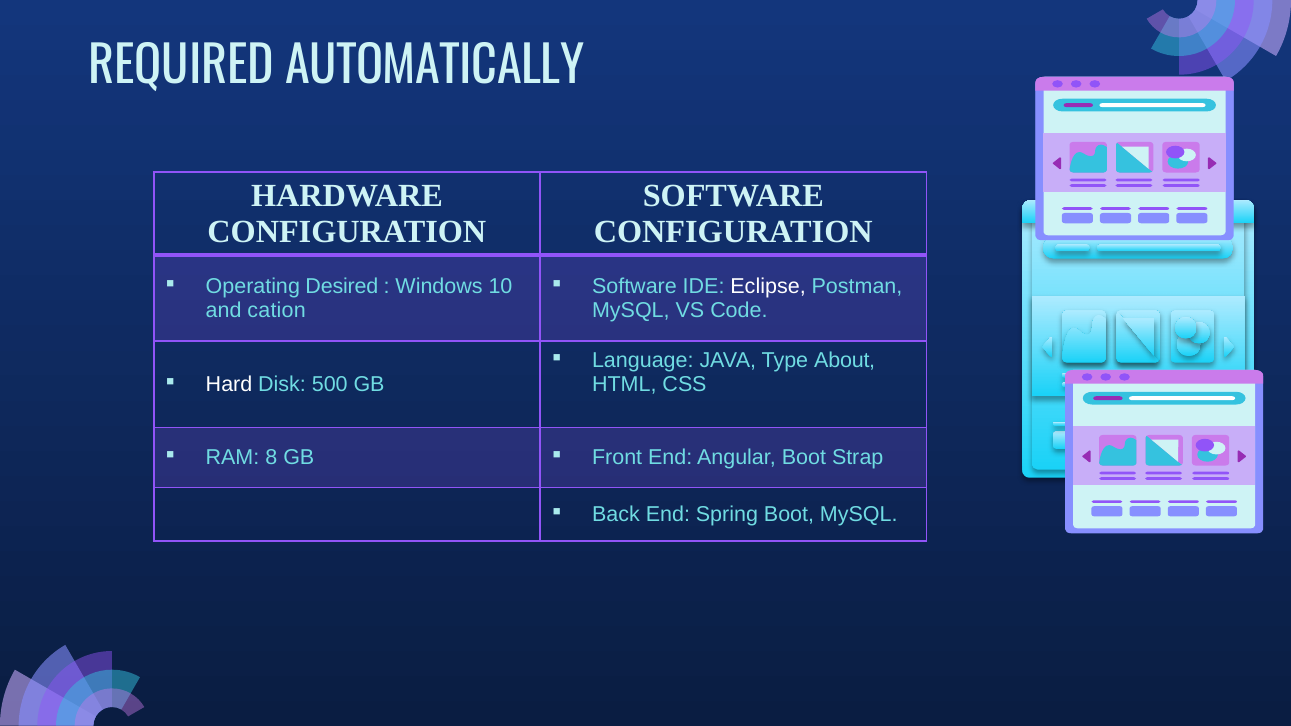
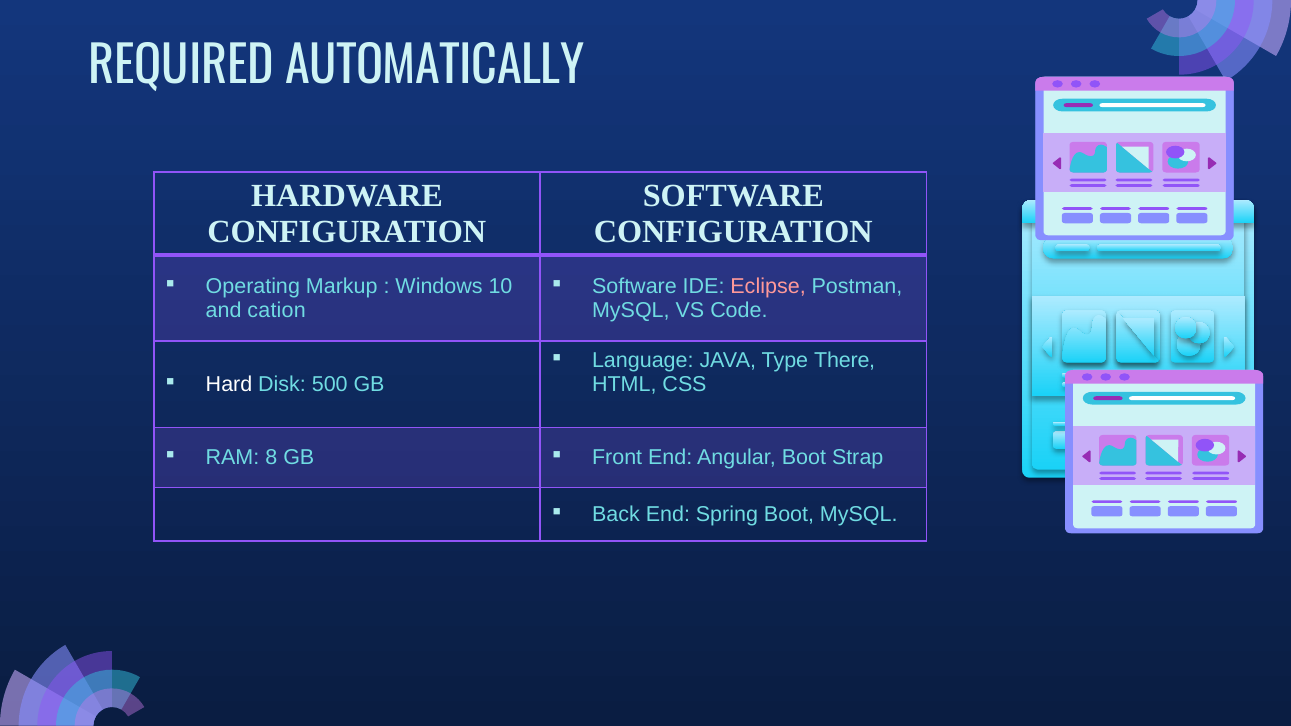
Desired: Desired -> Markup
Eclipse colour: white -> pink
About: About -> There
